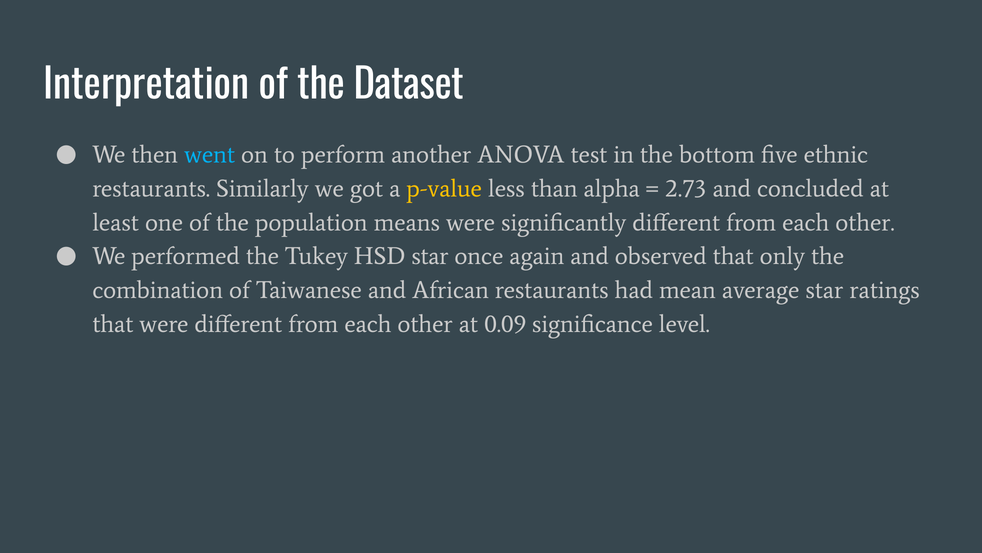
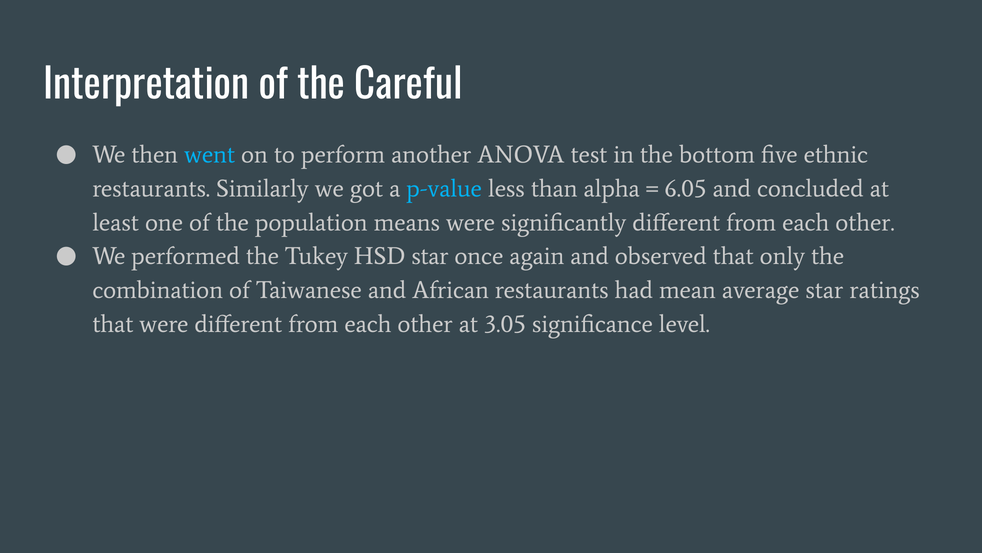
Dataset: Dataset -> Careful
p-value colour: yellow -> light blue
2.73: 2.73 -> 6.05
0.09: 0.09 -> 3.05
